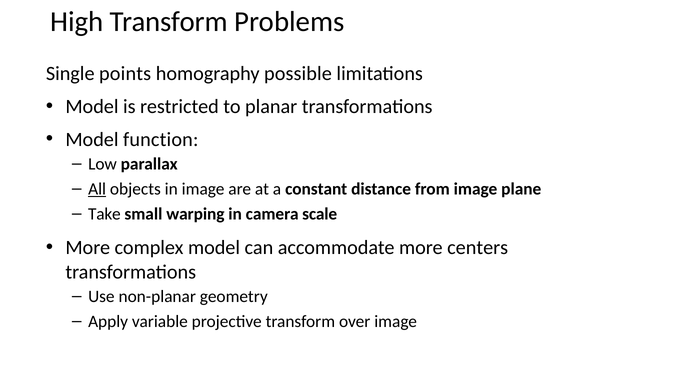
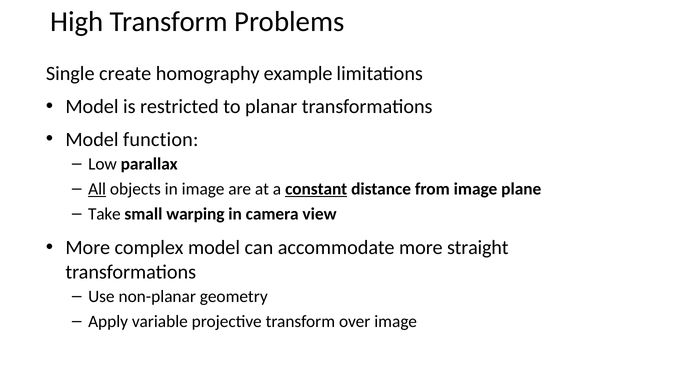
points: points -> create
possible: possible -> example
constant underline: none -> present
scale: scale -> view
centers: centers -> straight
